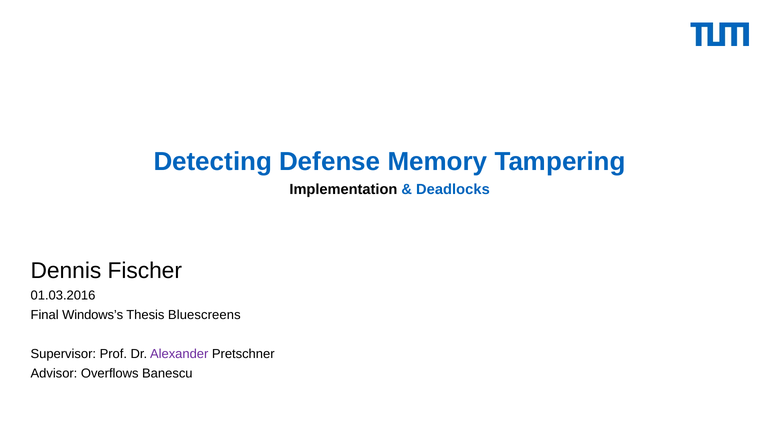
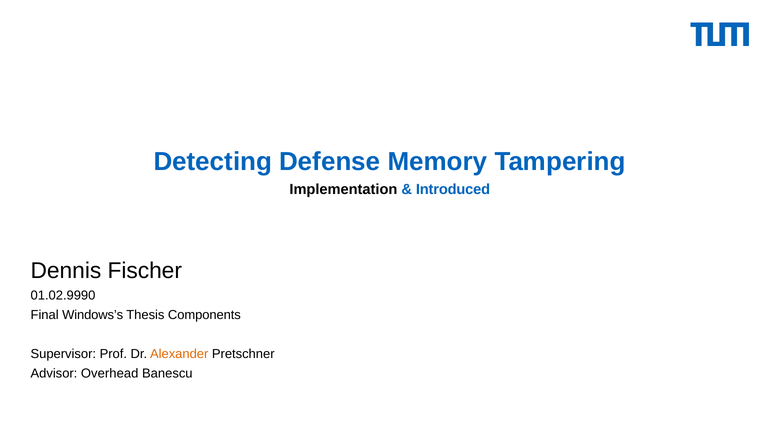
Deadlocks: Deadlocks -> Introduced
01.03.2016: 01.03.2016 -> 01.02.9990
Bluescreens: Bluescreens -> Components
Alexander colour: purple -> orange
Overflows: Overflows -> Overhead
